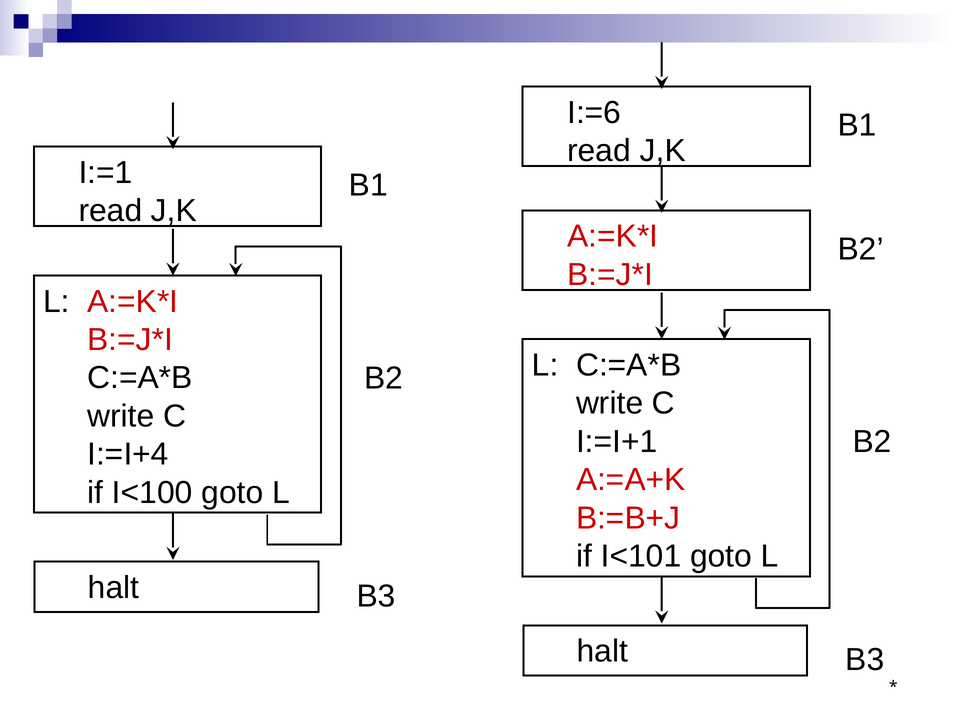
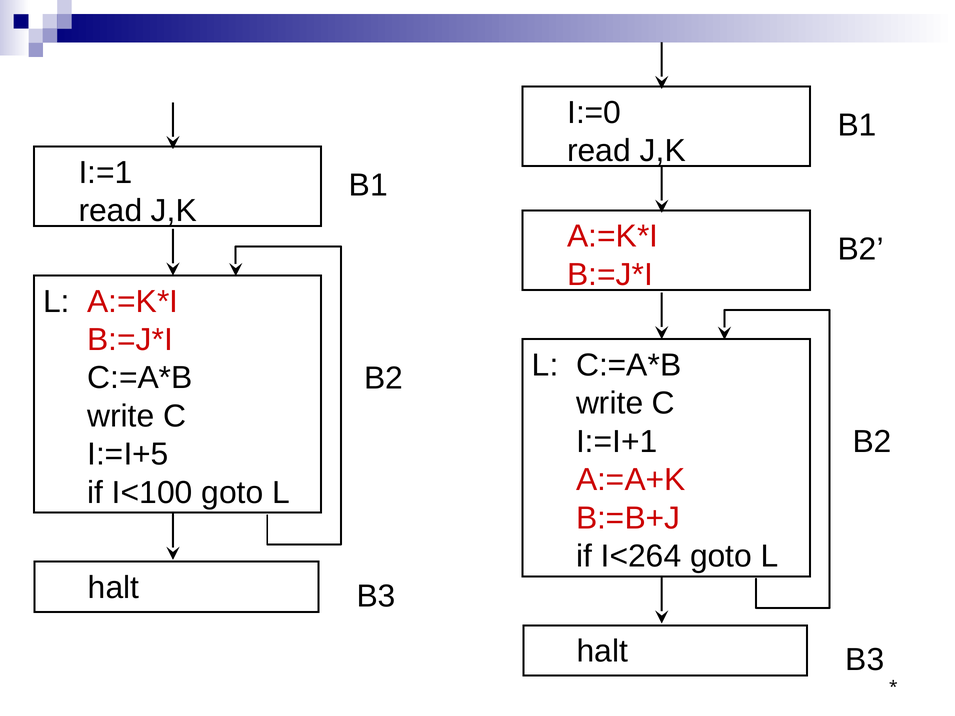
I:=6: I:=6 -> I:=0
I:=I+4: I:=I+4 -> I:=I+5
I<101: I<101 -> I<264
